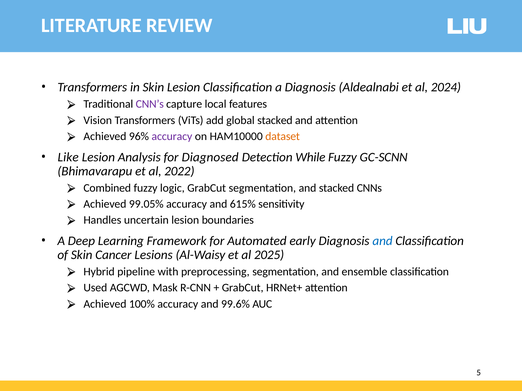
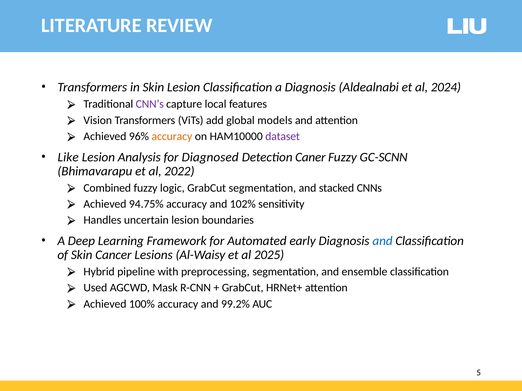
global stacked: stacked -> models
accuracy at (172, 137) colour: purple -> orange
dataset colour: orange -> purple
While: While -> Caner
99.05%: 99.05% -> 94.75%
615%: 615% -> 102%
99.6%: 99.6% -> 99.2%
